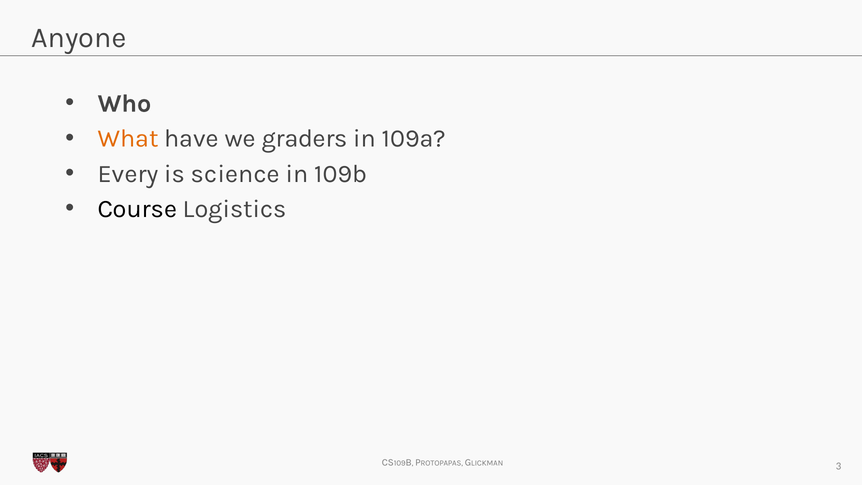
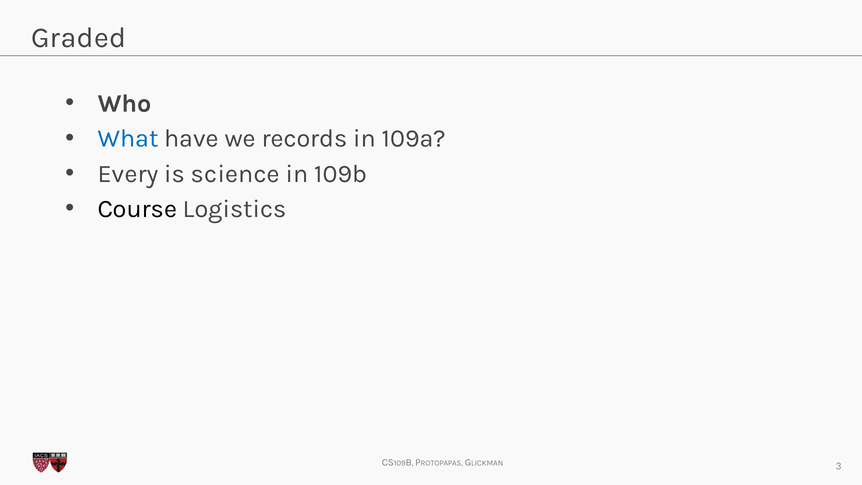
Anyone: Anyone -> Graded
What colour: orange -> blue
graders: graders -> records
